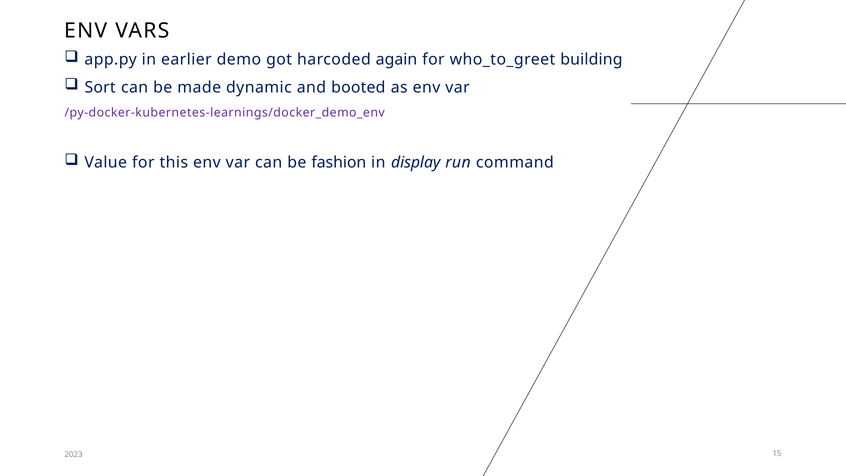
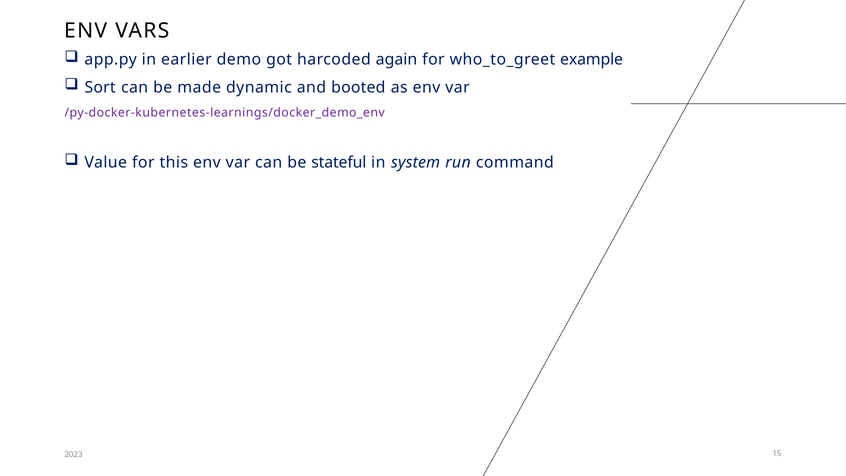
building: building -> example
fashion: fashion -> stateful
display: display -> system
